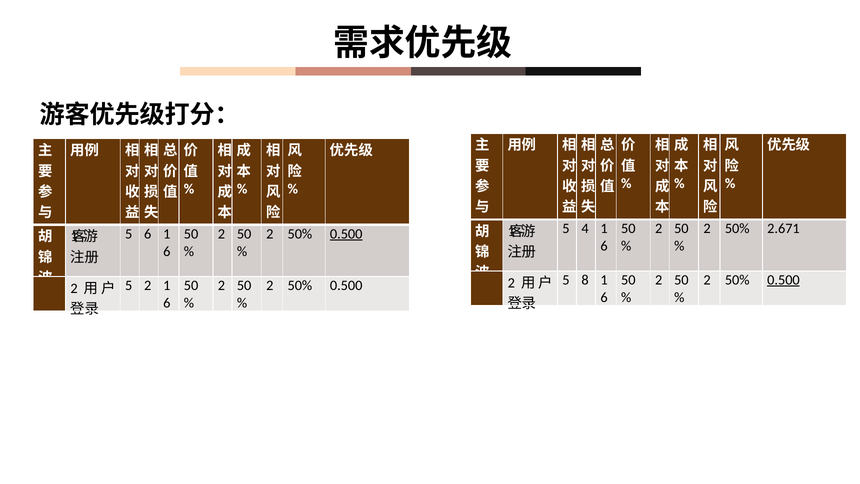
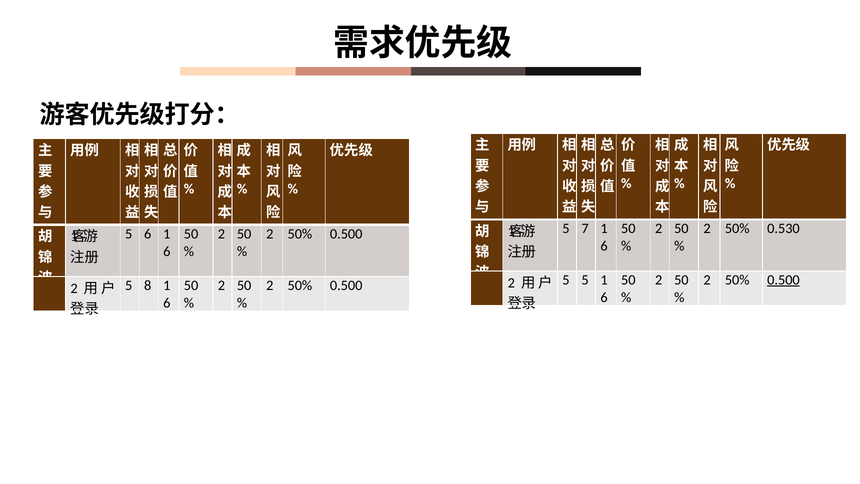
4: 4 -> 7
2.671: 2.671 -> 0.530
0.500 at (346, 234) underline: present -> none
5 8: 8 -> 5
5 2: 2 -> 8
